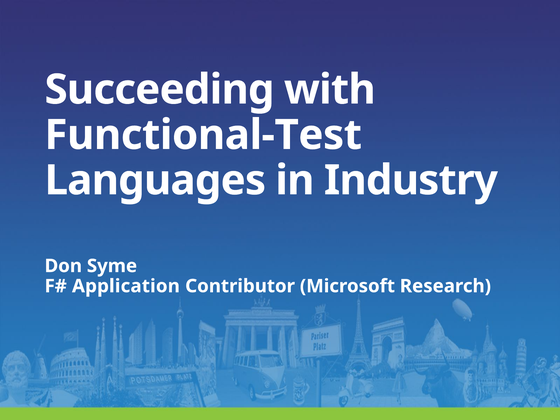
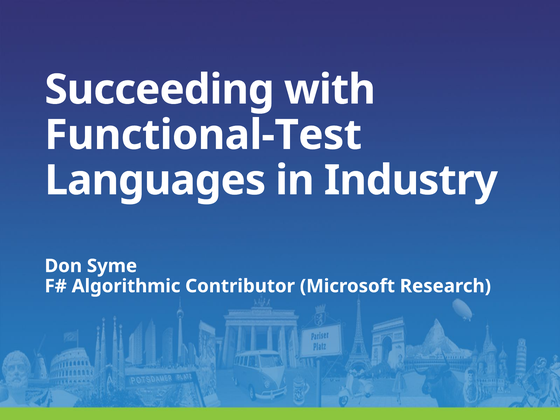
Application: Application -> Algorithmic
